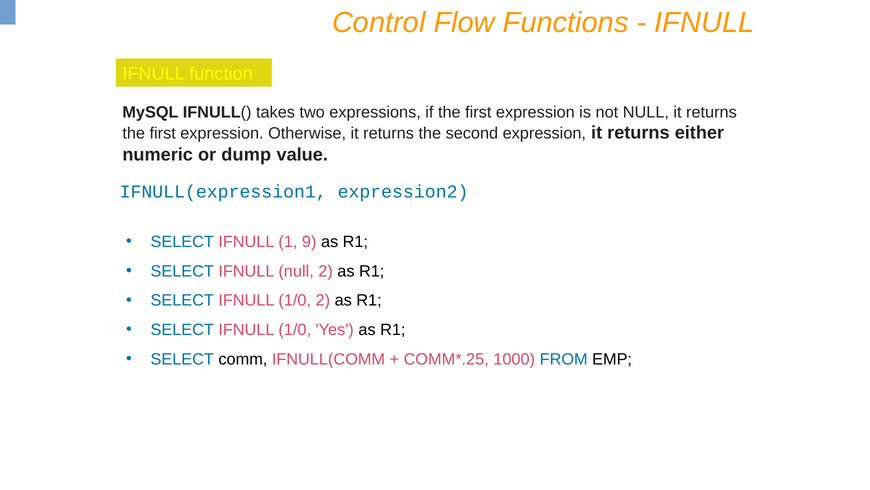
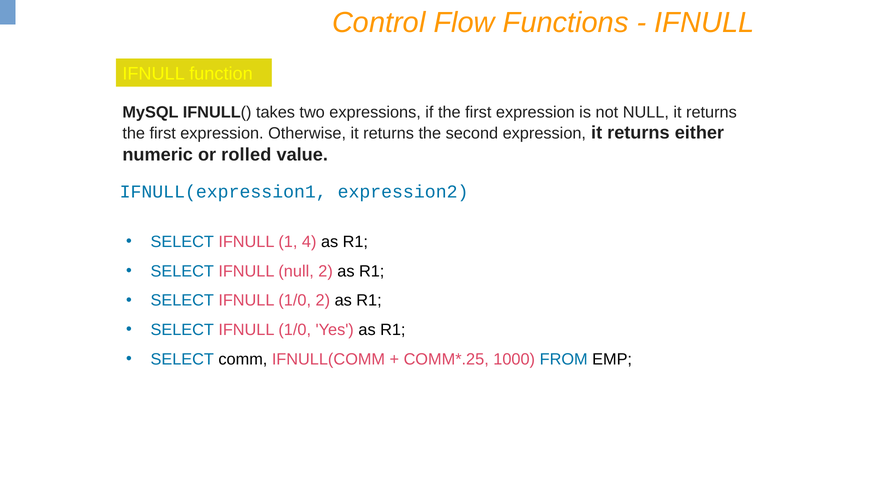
dump: dump -> rolled
9: 9 -> 4
